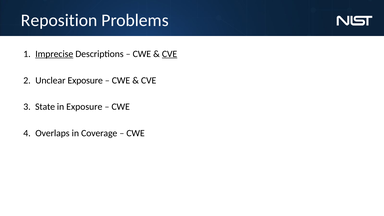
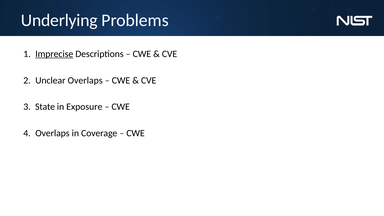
Reposition: Reposition -> Underlying
CVE at (170, 54) underline: present -> none
Unclear Exposure: Exposure -> Overlaps
